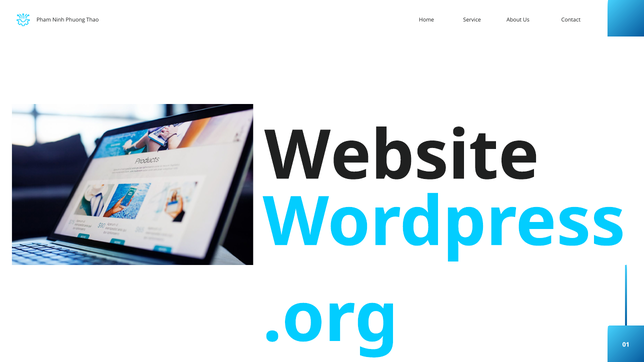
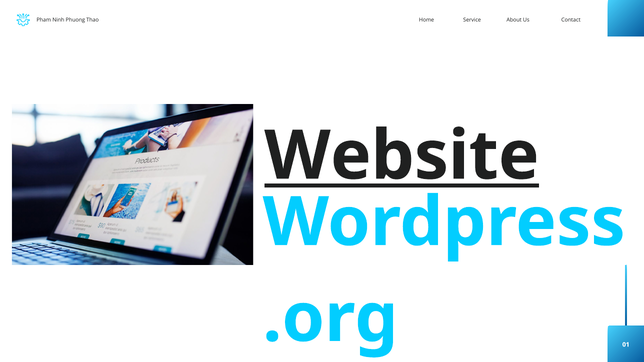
Website underline: none -> present
